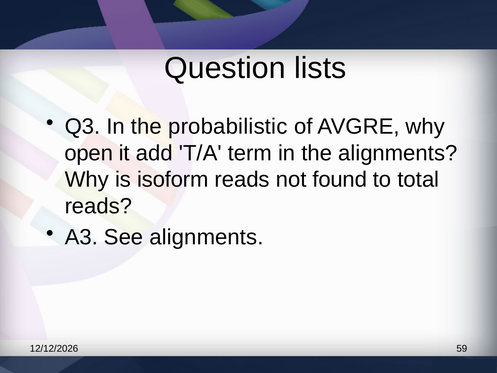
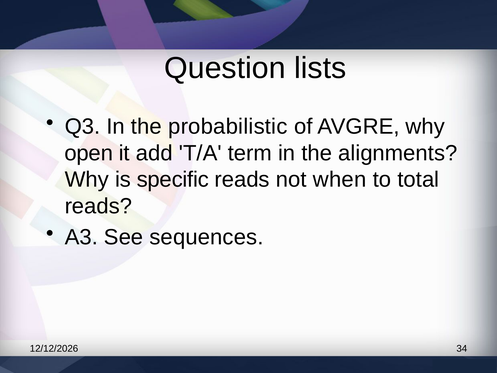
isoform: isoform -> specific
found: found -> when
See alignments: alignments -> sequences
59: 59 -> 34
